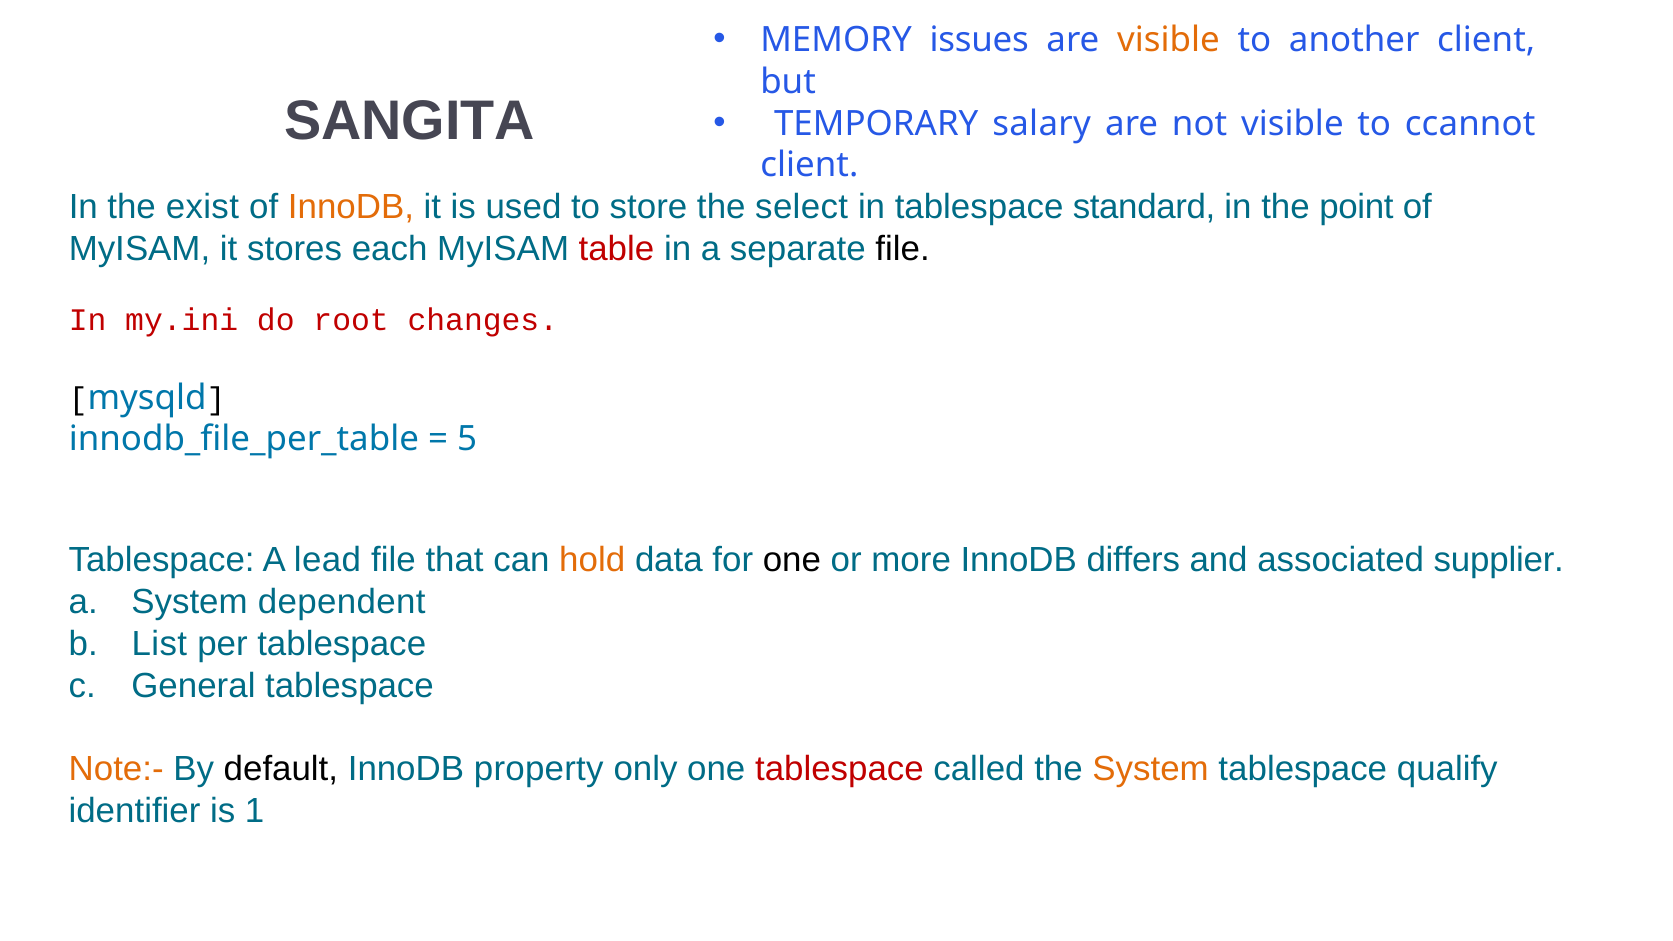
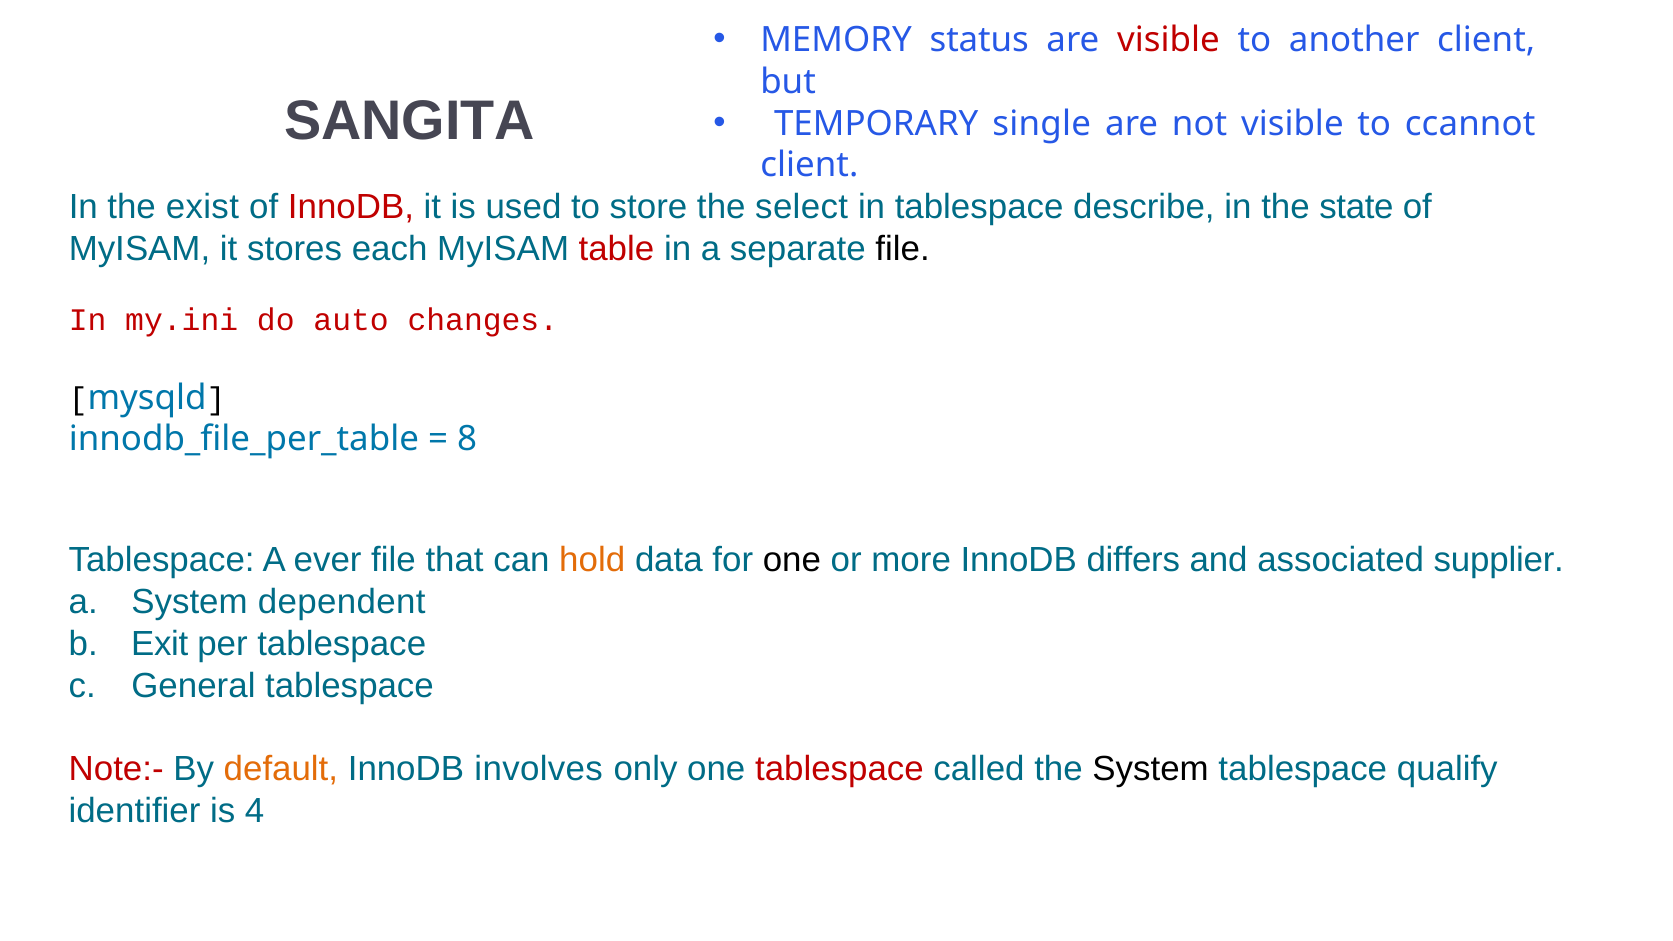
issues: issues -> status
visible at (1169, 40) colour: orange -> red
salary: salary -> single
InnoDB at (351, 207) colour: orange -> red
standard: standard -> describe
point: point -> state
root: root -> auto
5: 5 -> 8
lead: lead -> ever
List: List -> Exit
Note:- colour: orange -> red
default colour: black -> orange
property: property -> involves
System at (1151, 769) colour: orange -> black
1: 1 -> 4
